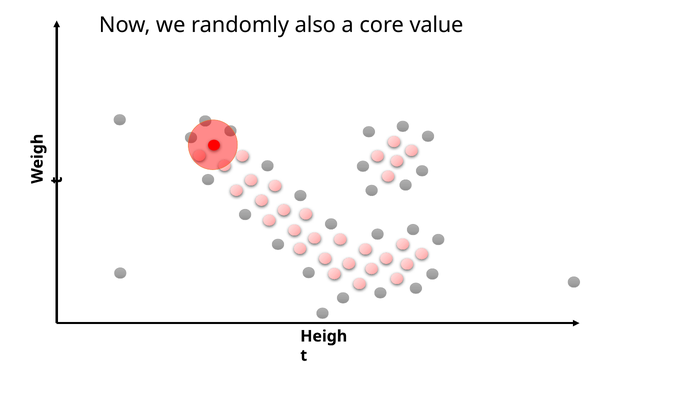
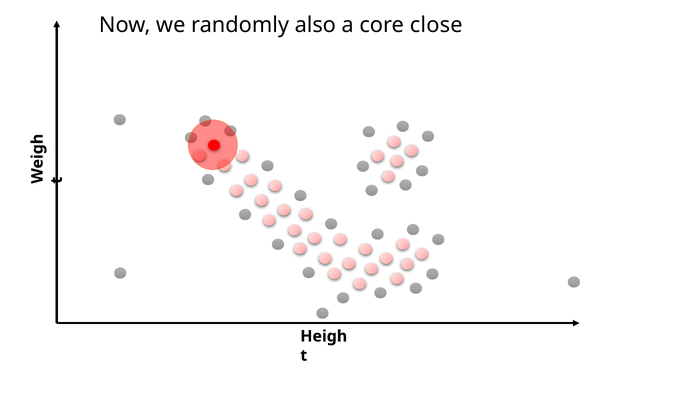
value: value -> close
